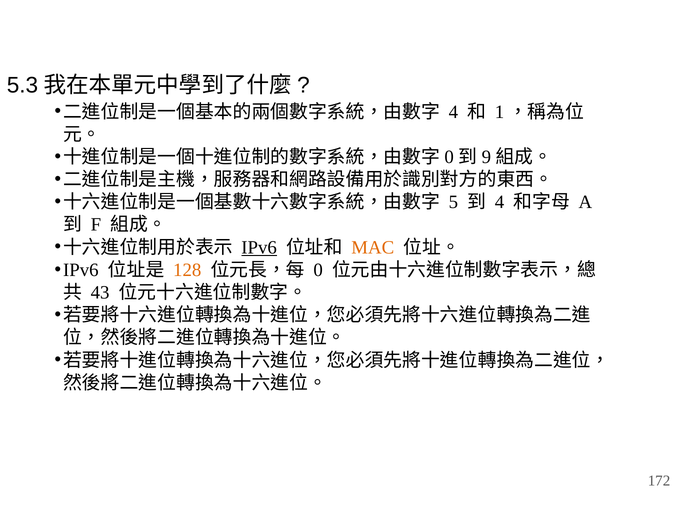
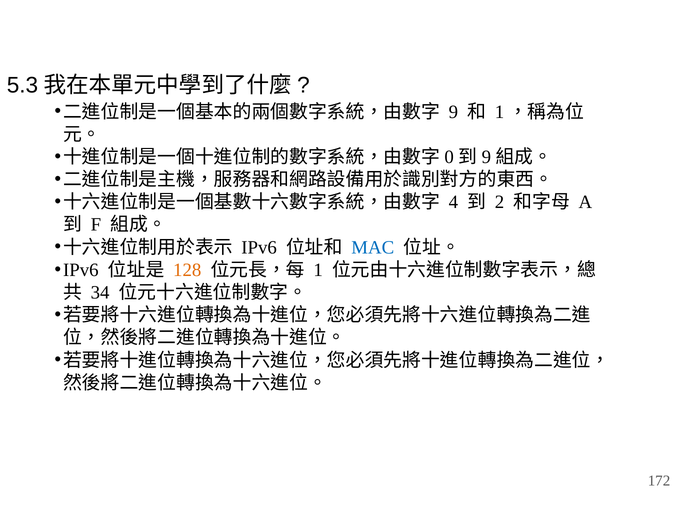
4 at (453, 112): 4 -> 9
5: 5 -> 4
4 at (500, 202): 4 -> 2
IPv6 at (259, 247) underline: present -> none
MAC colour: orange -> blue
0: 0 -> 1
43: 43 -> 34
